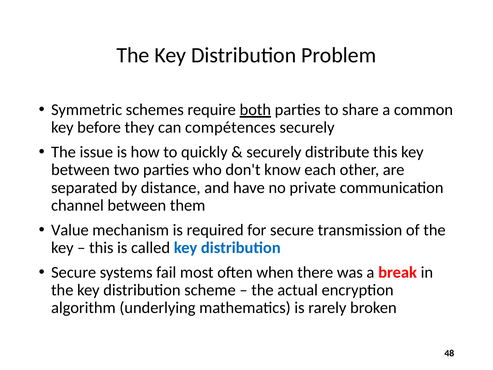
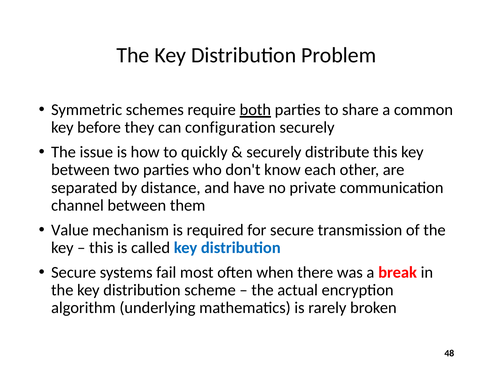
compétences: compétences -> configuration
